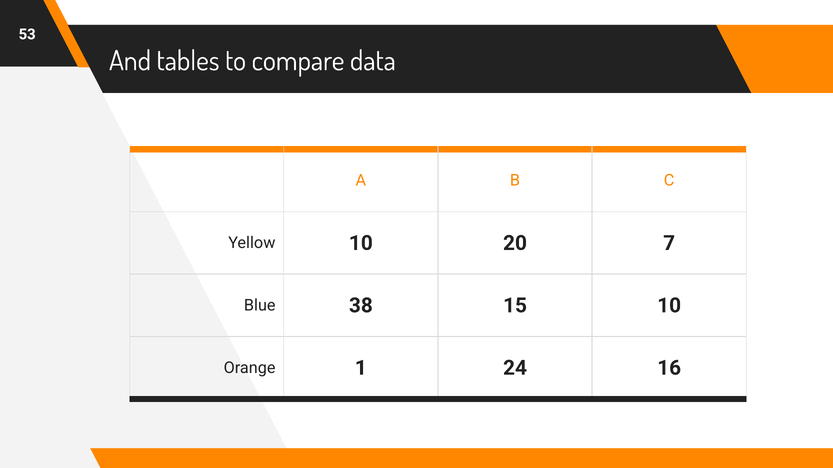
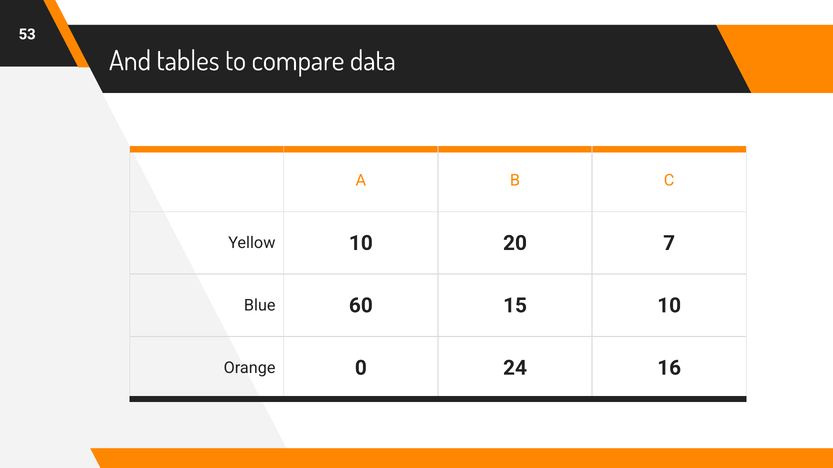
38: 38 -> 60
1: 1 -> 0
